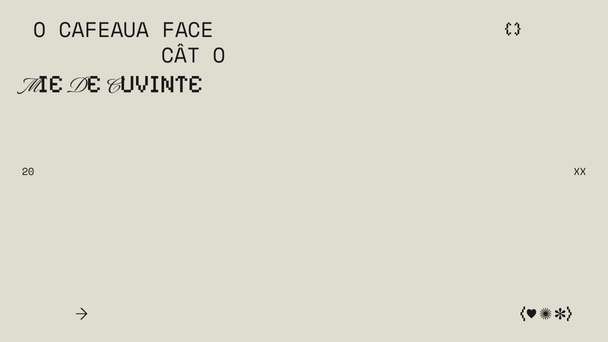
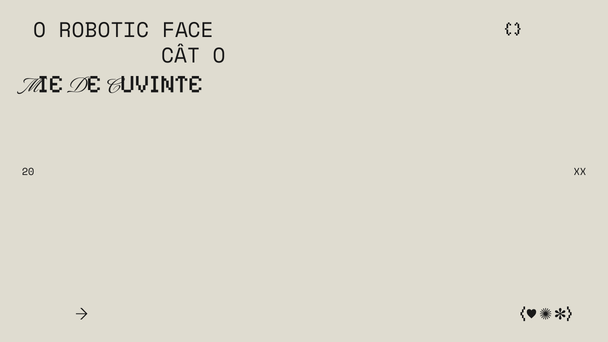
CAFEAUA: CAFEAUA -> ROBOTIC
